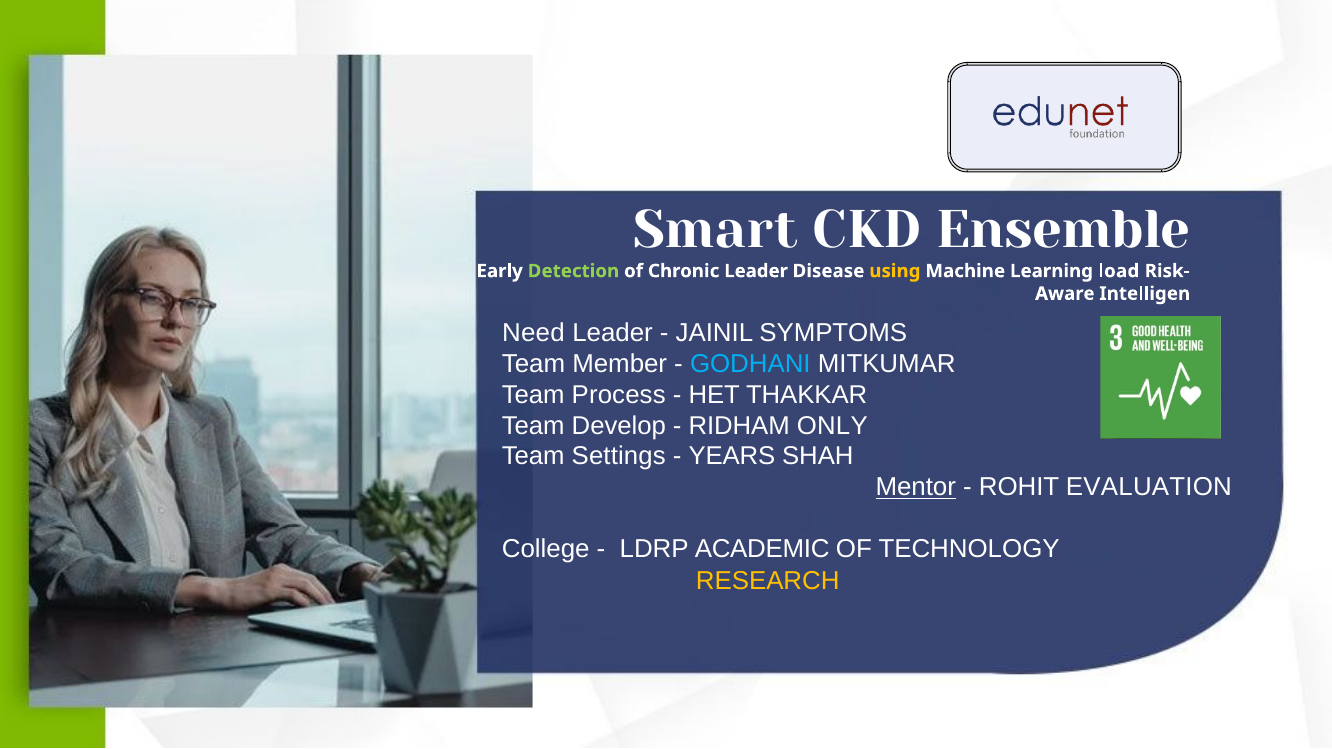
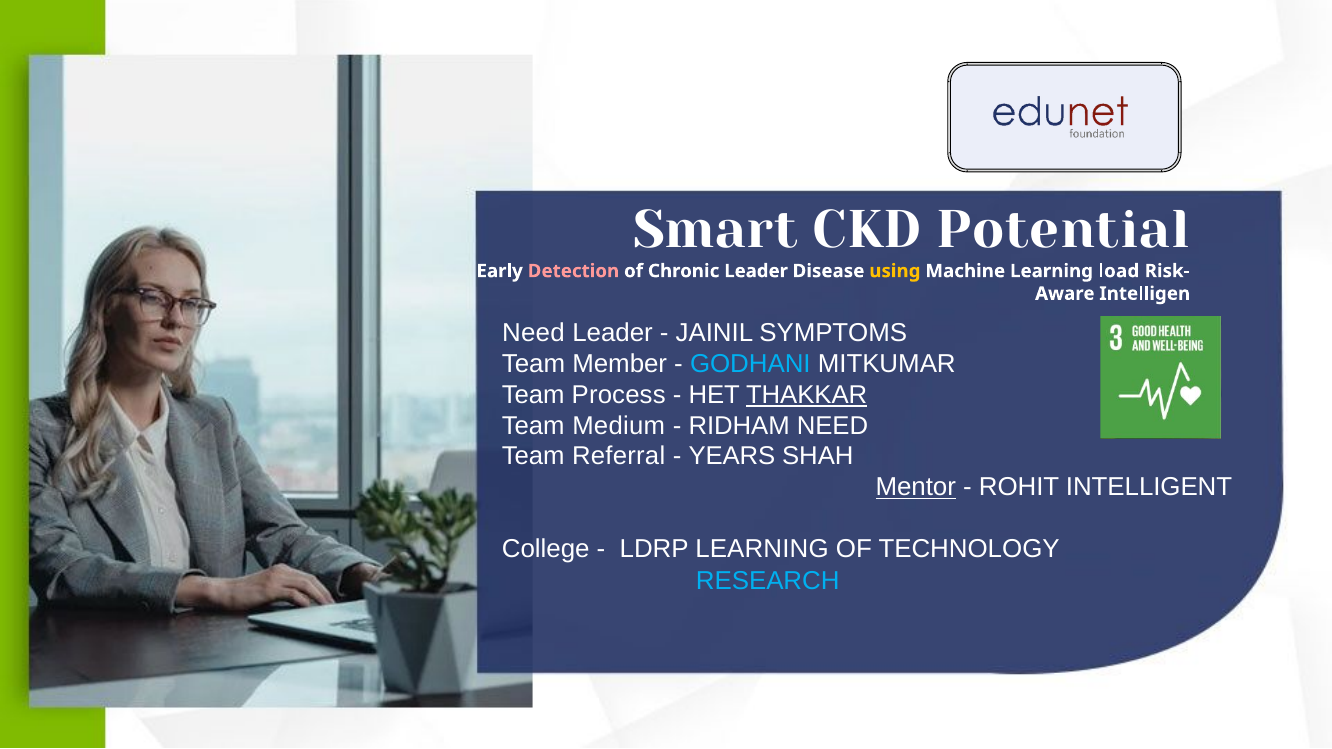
Ensemble: Ensemble -> Potential
Detection colour: light green -> pink
THAKKAR underline: none -> present
Develop: Develop -> Medium
RIDHAM ONLY: ONLY -> NEED
Settings: Settings -> Referral
EVALUATION: EVALUATION -> INTELLIGENT
LDRP ACADEMIC: ACADEMIC -> LEARNING
RESEARCH colour: yellow -> light blue
